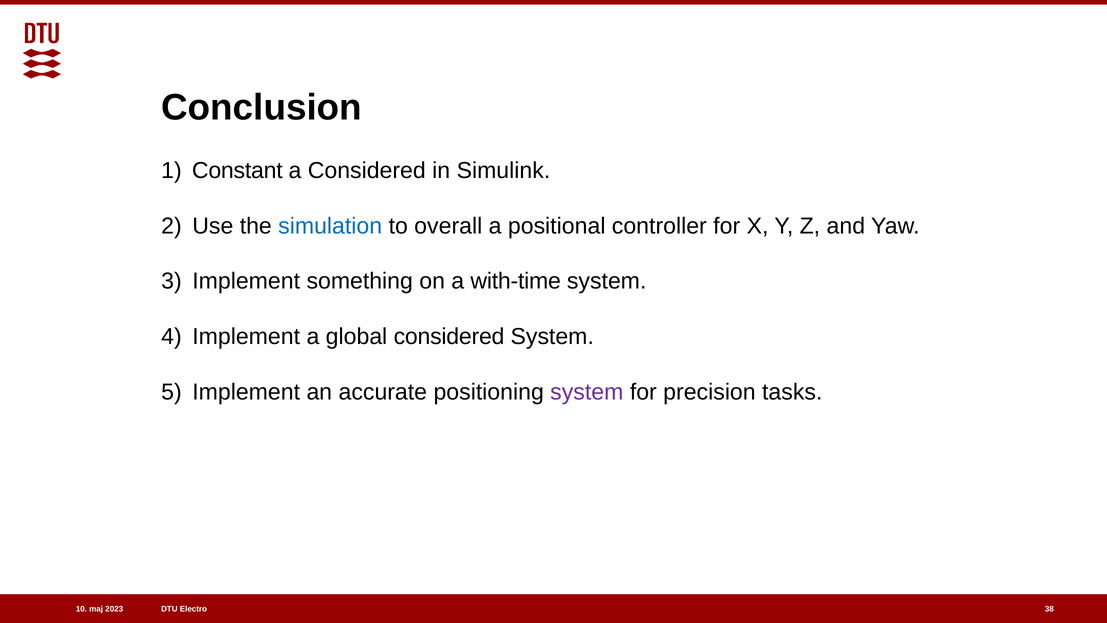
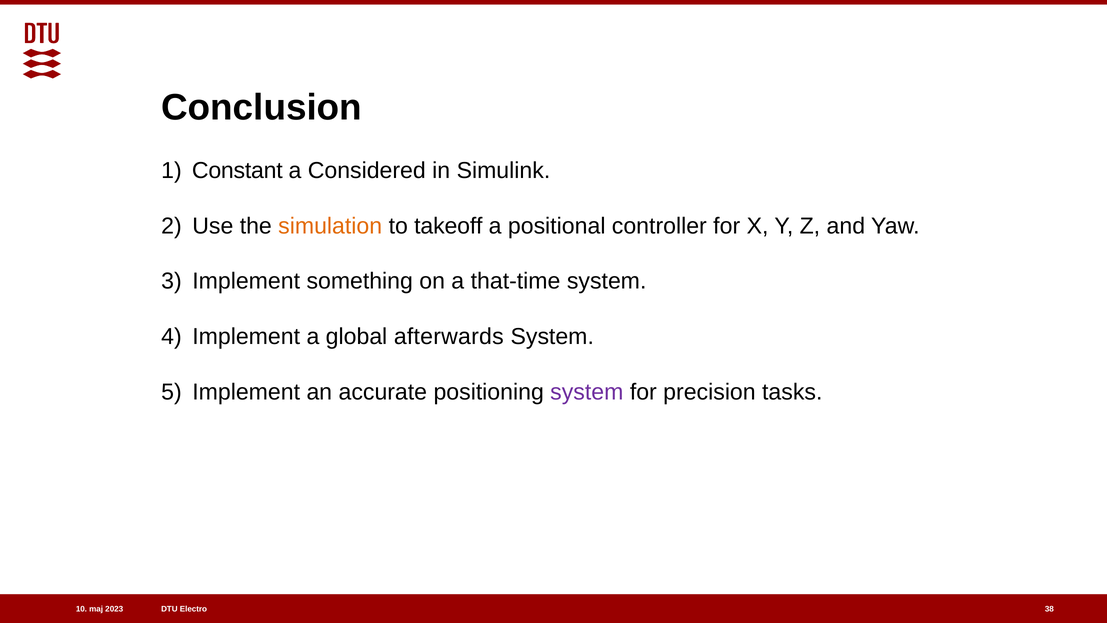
simulation colour: blue -> orange
overall: overall -> takeoff
with-time: with-time -> that-time
global considered: considered -> afterwards
